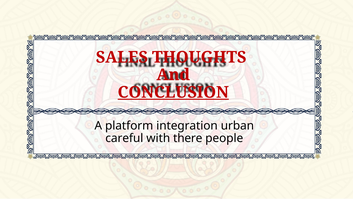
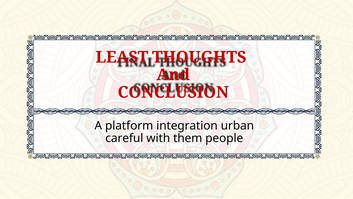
SALES: SALES -> LEAST
CONCLUSION underline: present -> none
there: there -> them
